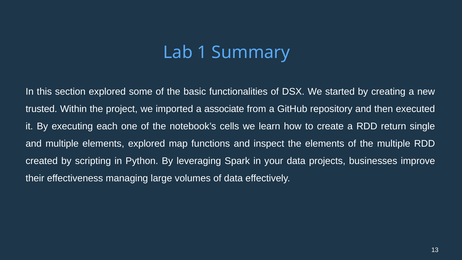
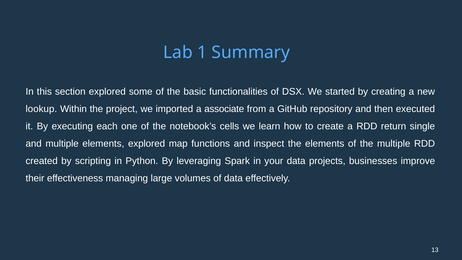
trusted: trusted -> lookup
